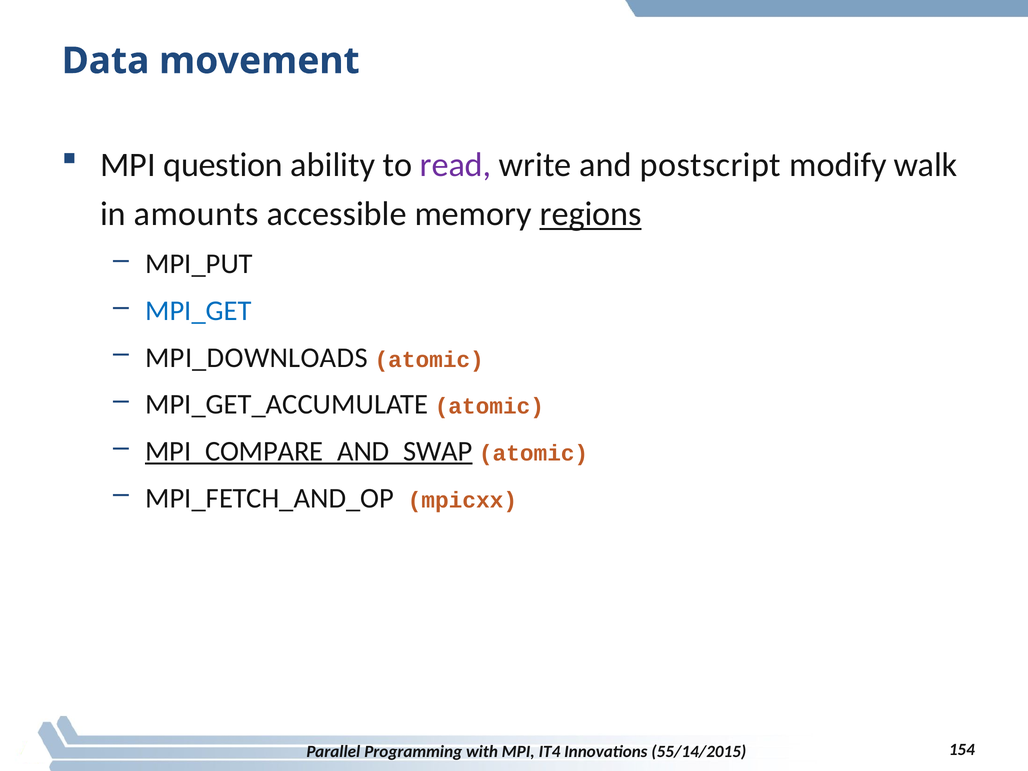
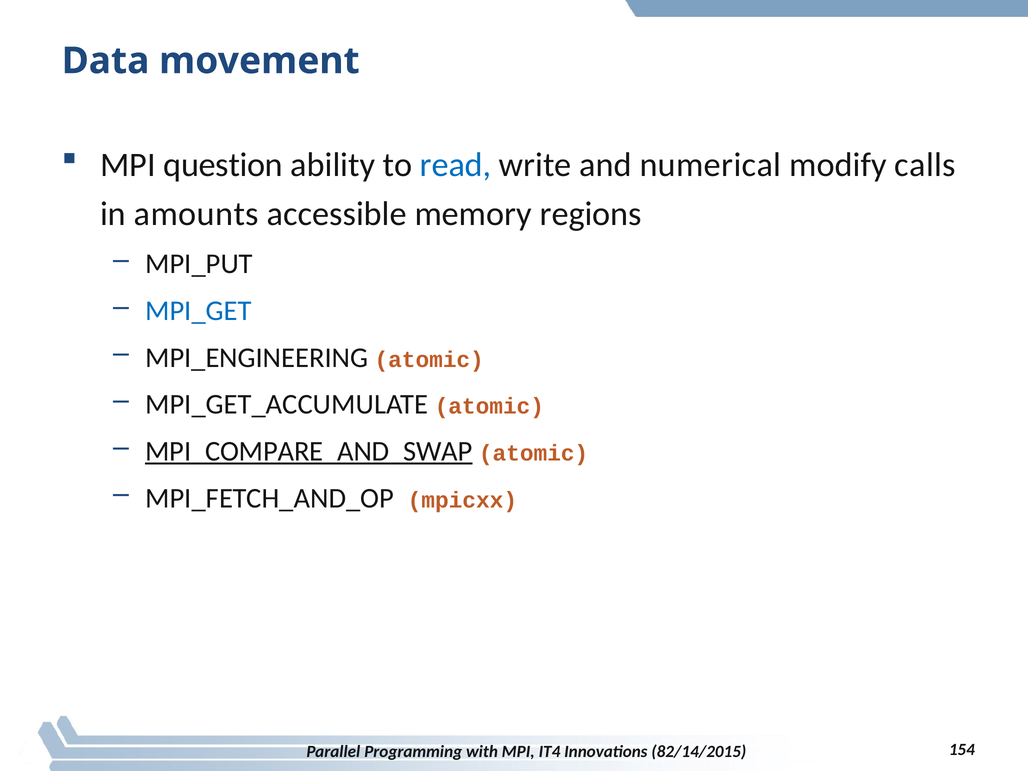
read colour: purple -> blue
postscript: postscript -> numerical
walk: walk -> calls
regions underline: present -> none
MPI_DOWNLOADS: MPI_DOWNLOADS -> MPI_ENGINEERING
55/14/2015: 55/14/2015 -> 82/14/2015
